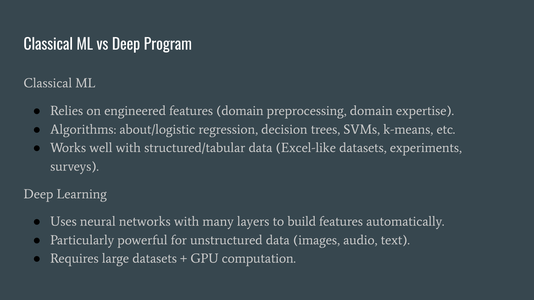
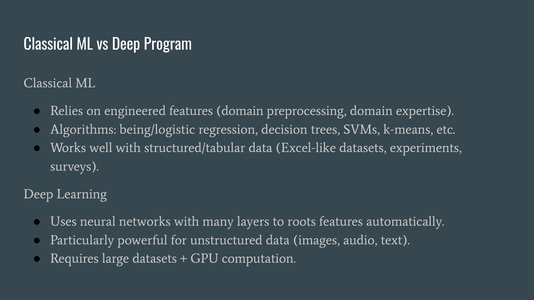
about/logistic: about/logistic -> being/logistic
build: build -> roots
